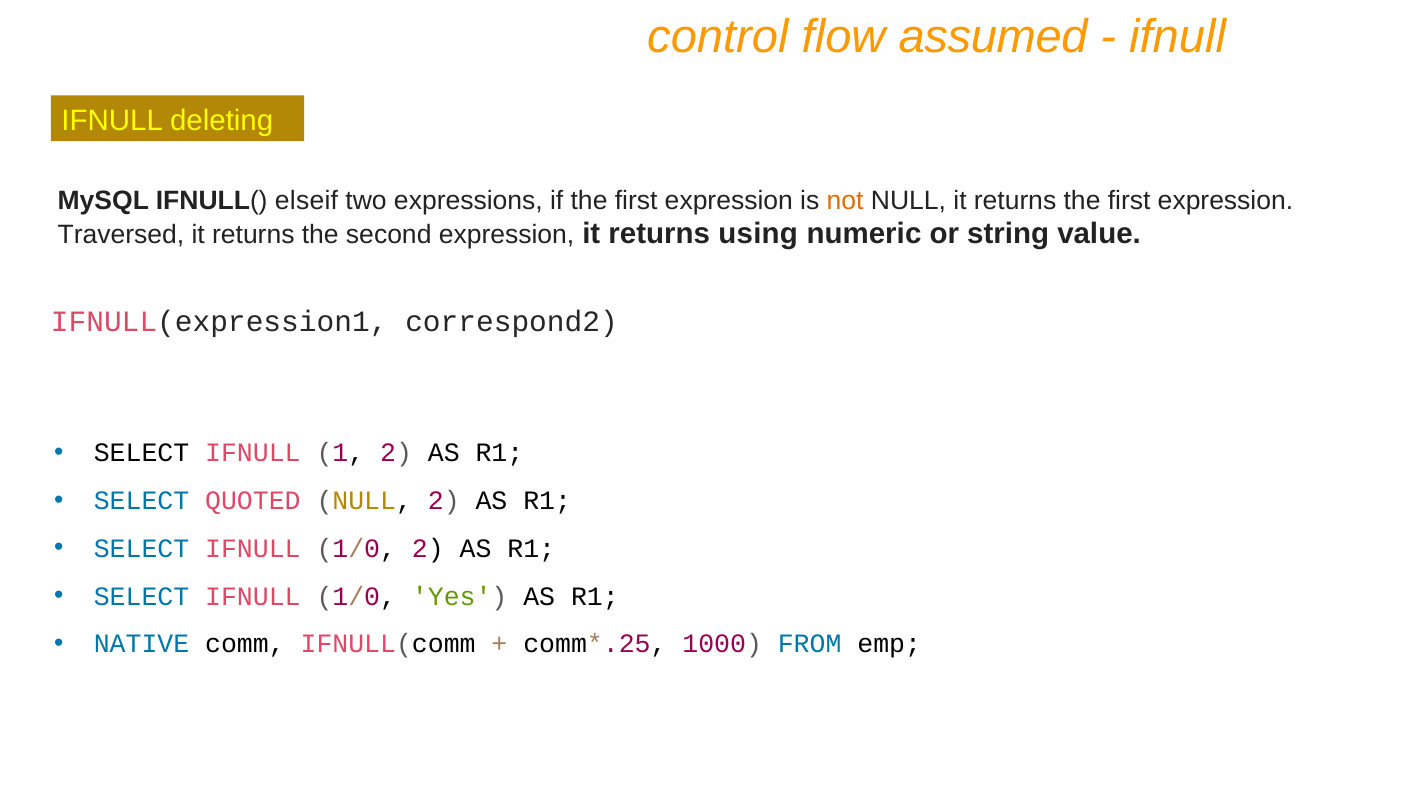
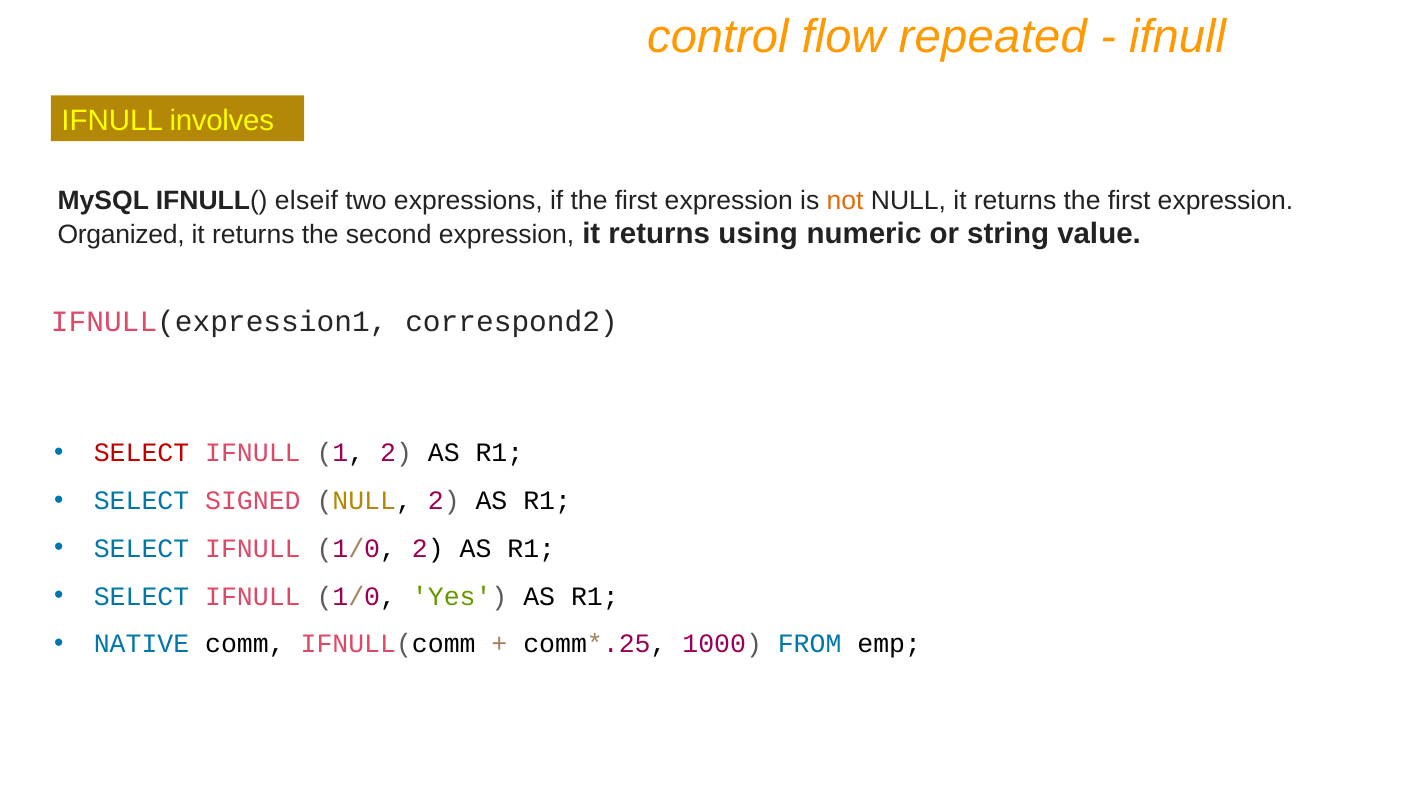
assumed: assumed -> repeated
deleting: deleting -> involves
Traversed: Traversed -> Organized
SELECT at (142, 453) colour: black -> red
QUOTED: QUOTED -> SIGNED
